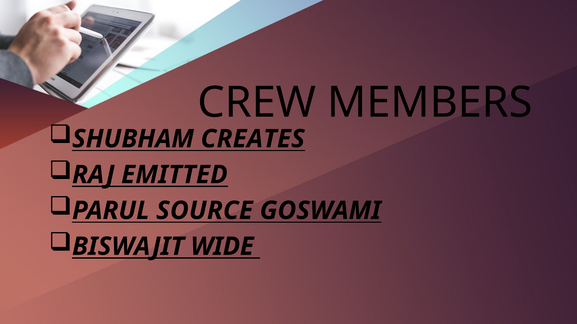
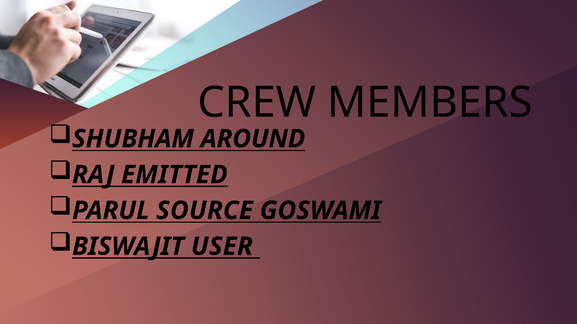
CREATES: CREATES -> AROUND
WIDE: WIDE -> USER
